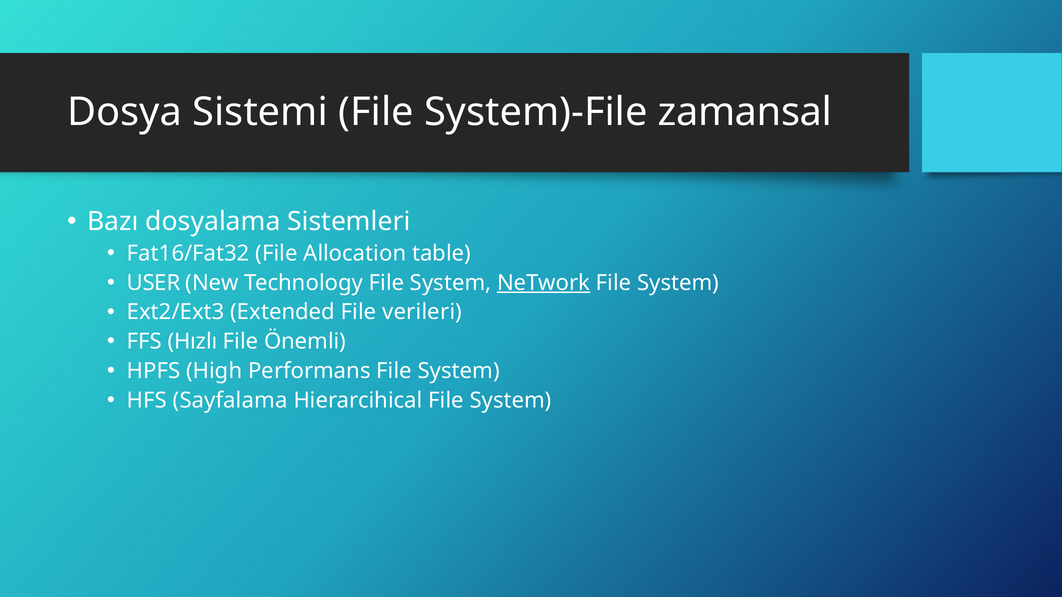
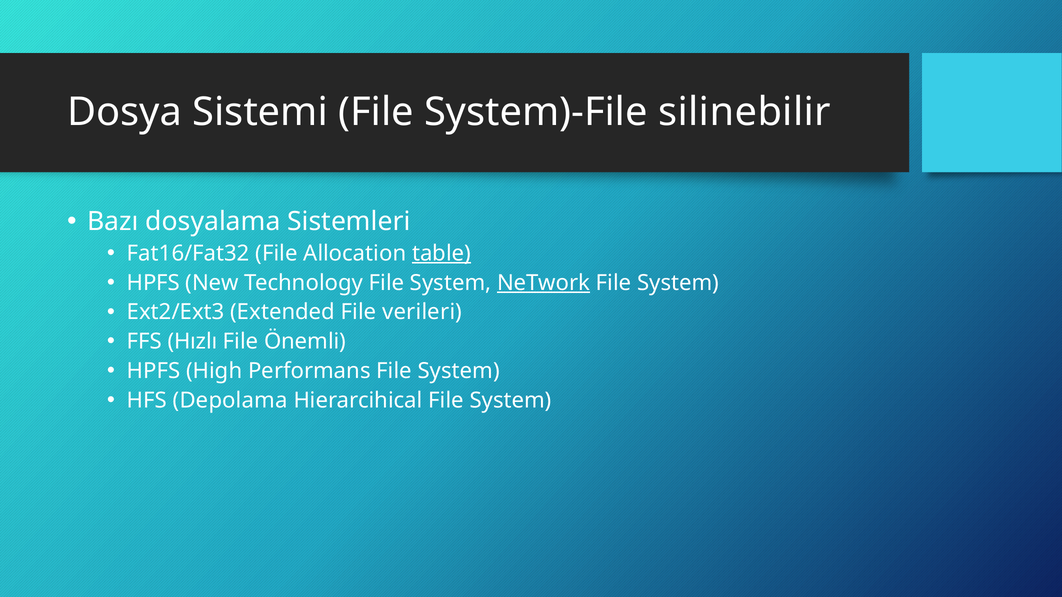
zamansal: zamansal -> silinebilir
table underline: none -> present
USER at (153, 283): USER -> HPFS
Sayfalama: Sayfalama -> Depolama
